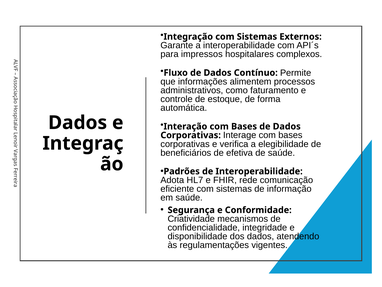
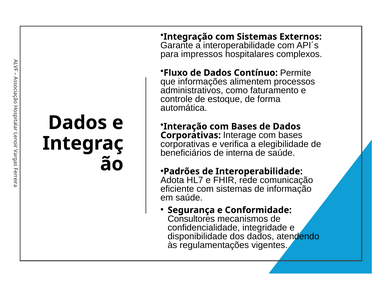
efetiva: efetiva -> interna
Criatividade: Criatividade -> Consultores
